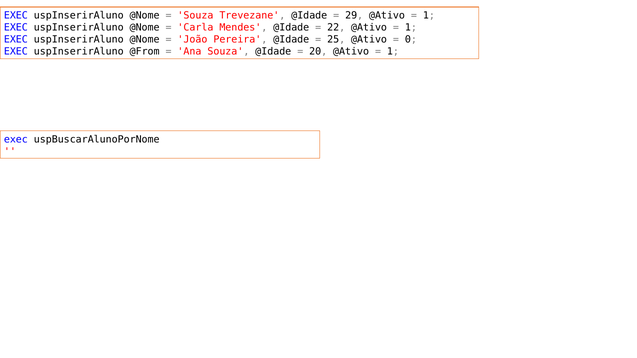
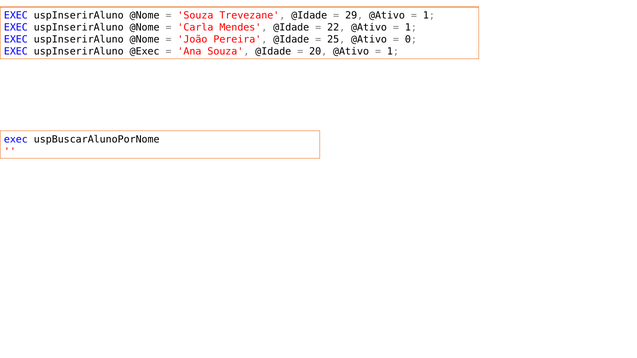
@From: @From -> @Exec
